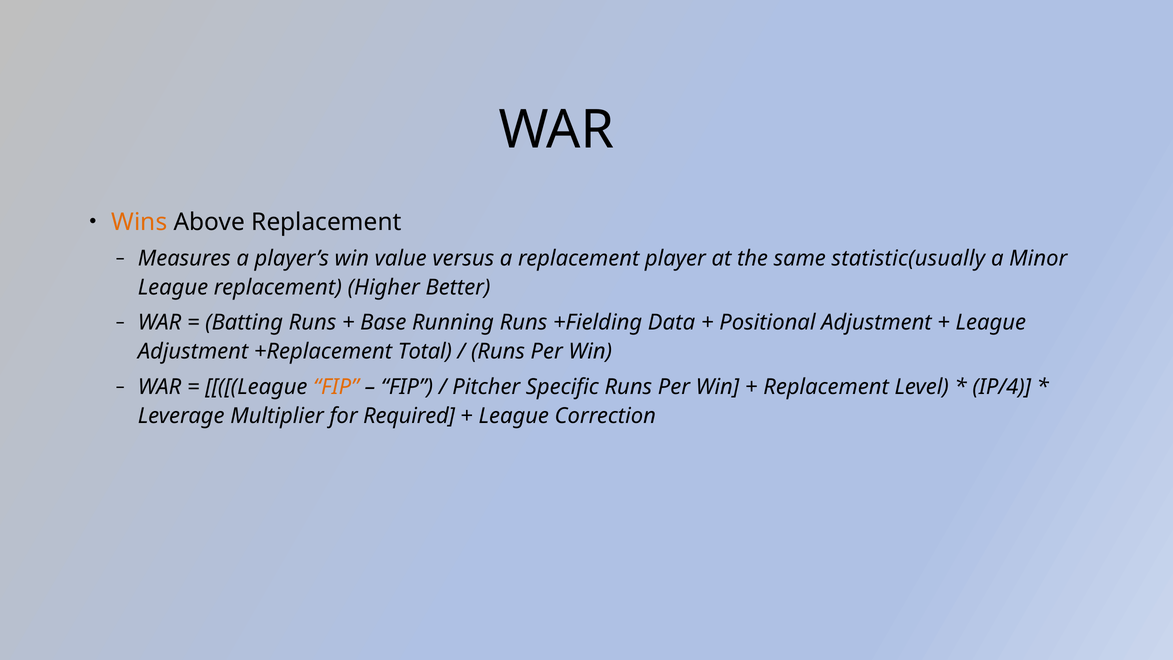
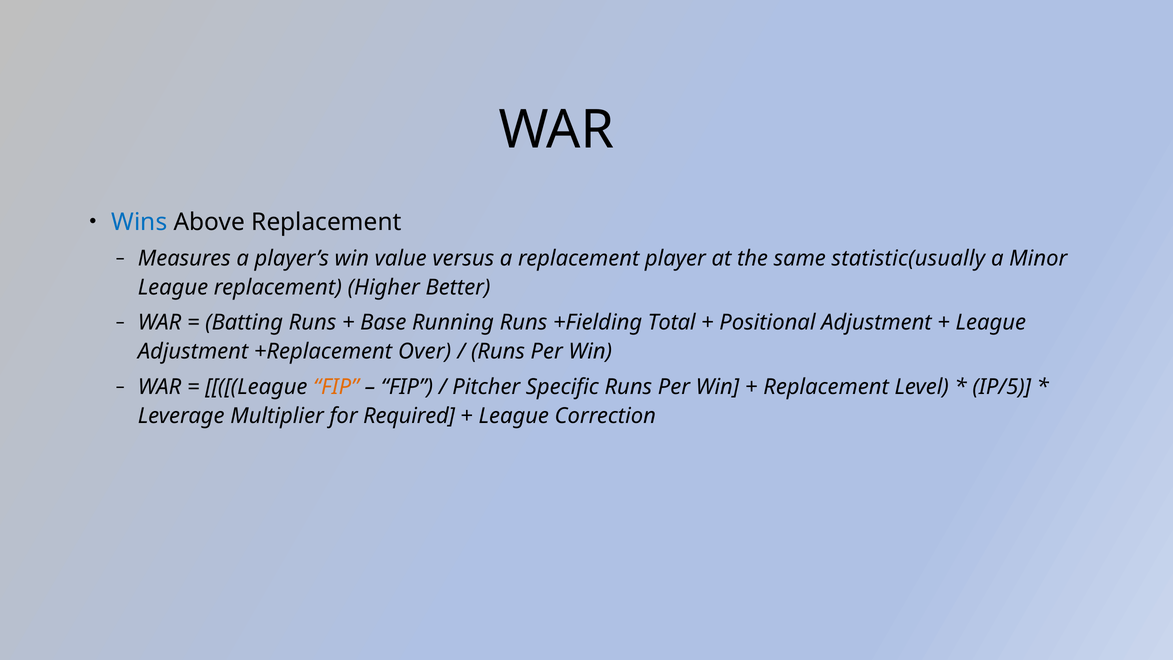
Wins colour: orange -> blue
Data: Data -> Total
Total: Total -> Over
IP/4: IP/4 -> IP/5
